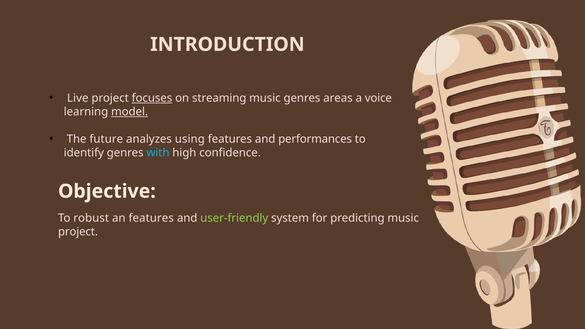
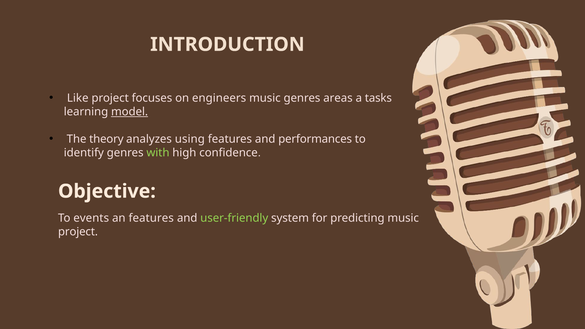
Live: Live -> Like
focuses underline: present -> none
streaming: streaming -> engineers
voice: voice -> tasks
future: future -> theory
with colour: light blue -> light green
robust: robust -> events
